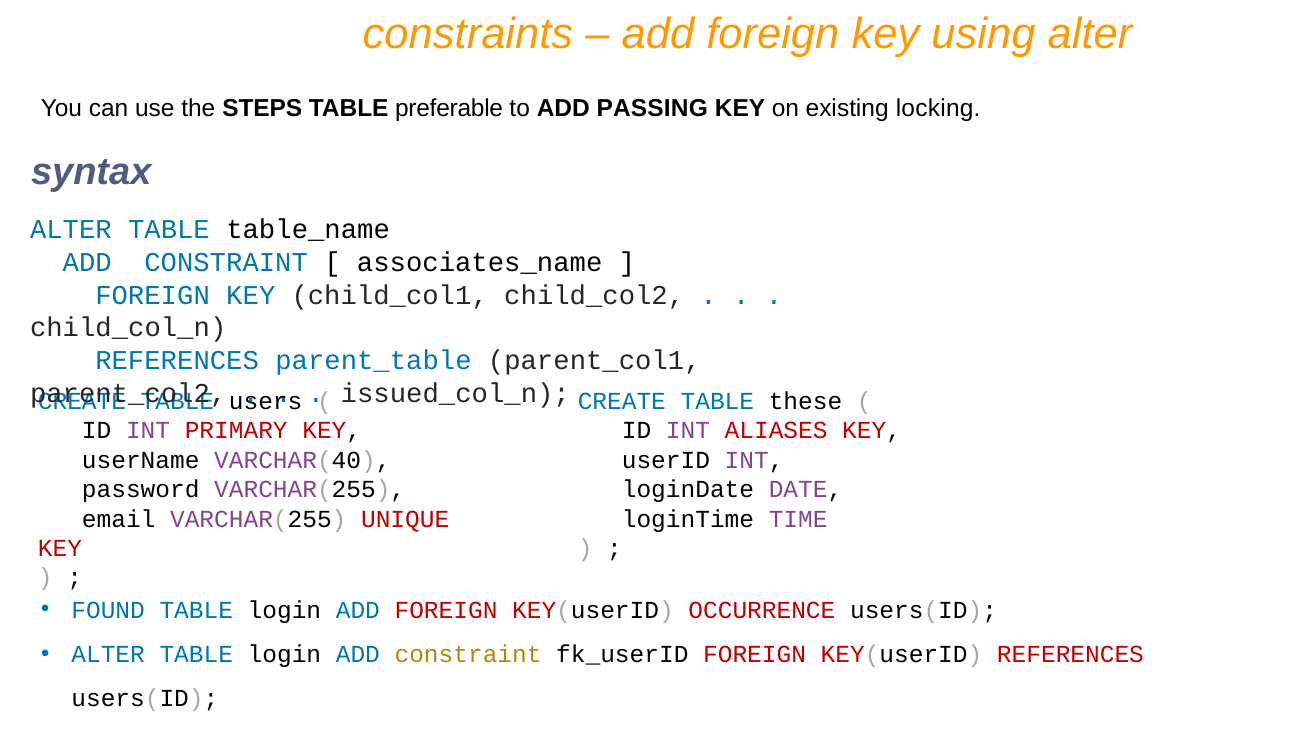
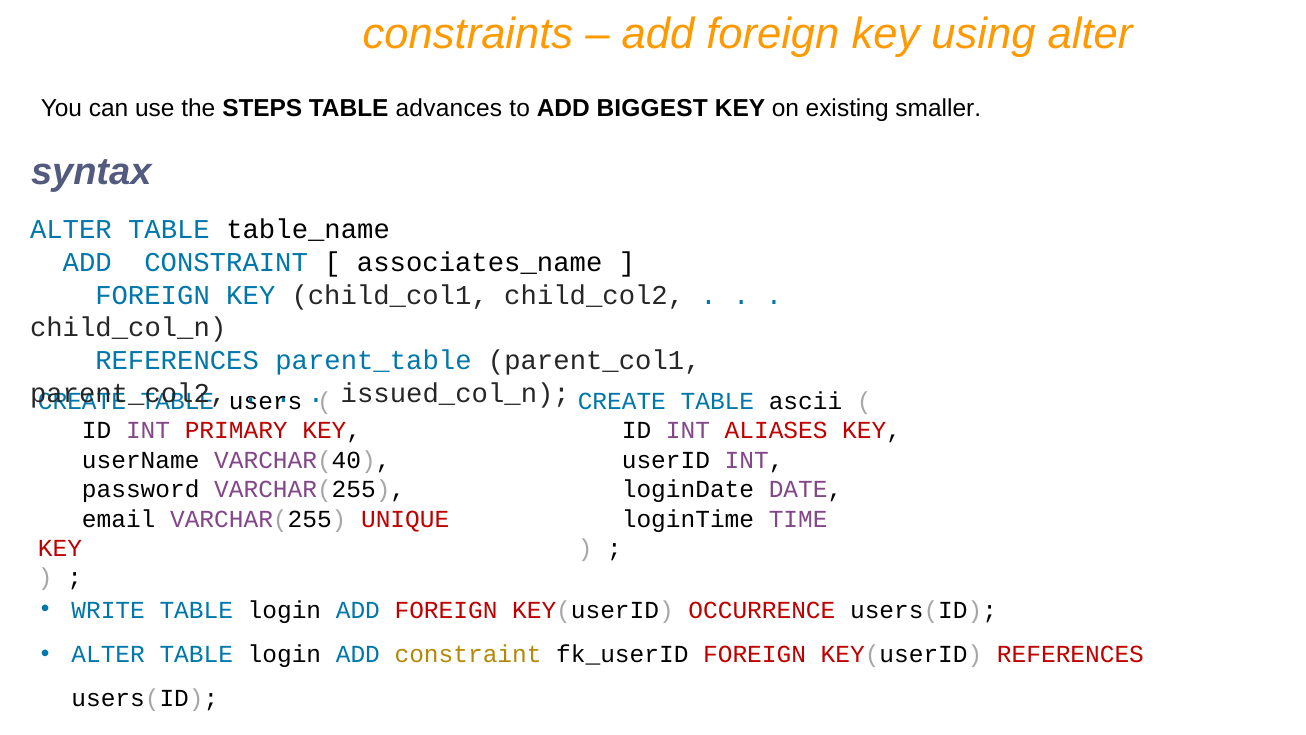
preferable: preferable -> advances
PASSING: PASSING -> BIGGEST
locking: locking -> smaller
these: these -> ascii
FOUND: FOUND -> WRITE
